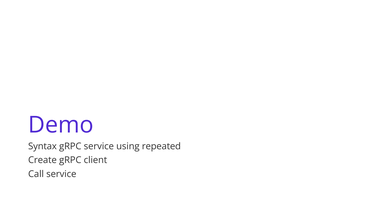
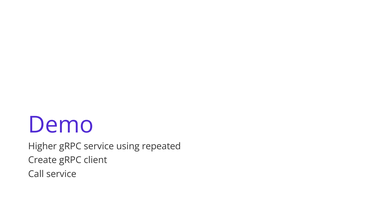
Syntax: Syntax -> Higher
